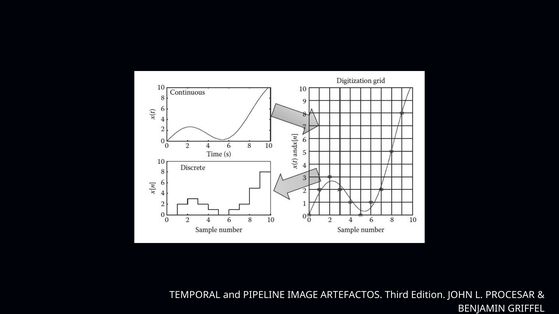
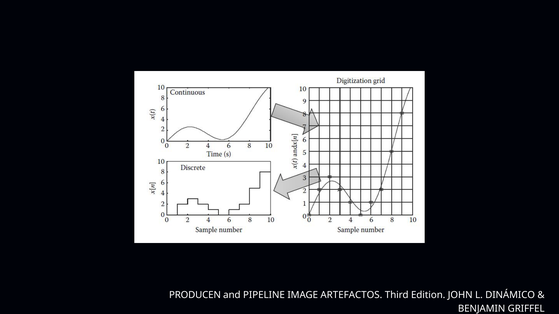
TEMPORAL: TEMPORAL -> PRODUCEN
PROCESAR: PROCESAR -> DINÁMICO
